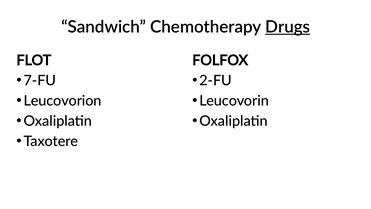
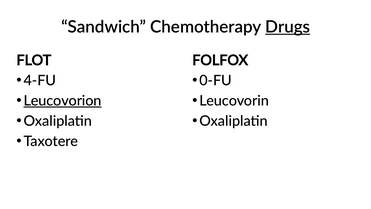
7-FU: 7-FU -> 4-FU
2-FU: 2-FU -> 0-FU
Leucovorion underline: none -> present
